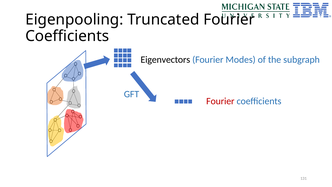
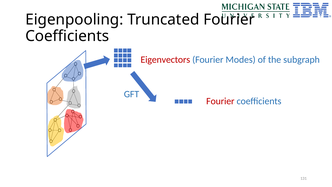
Eigenvectors colour: black -> red
